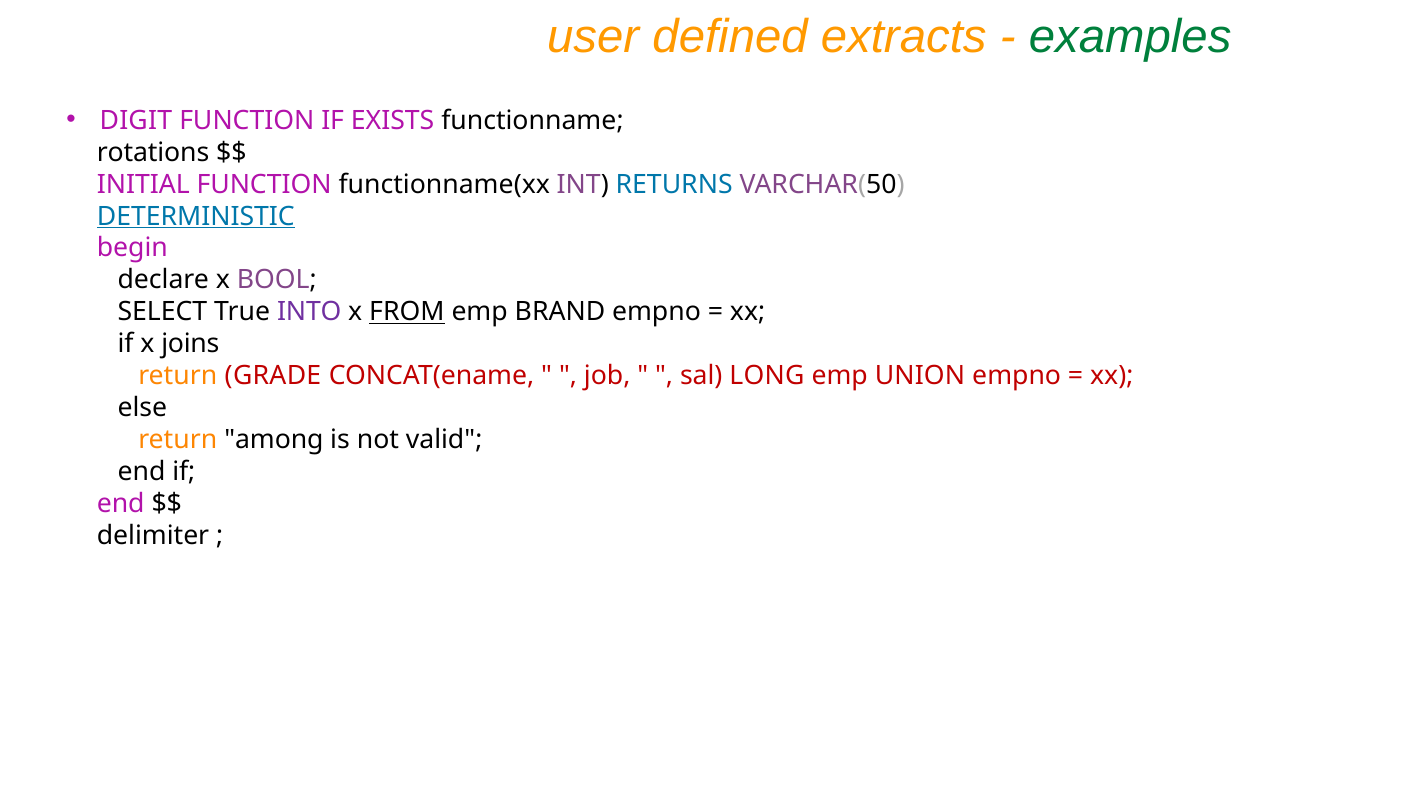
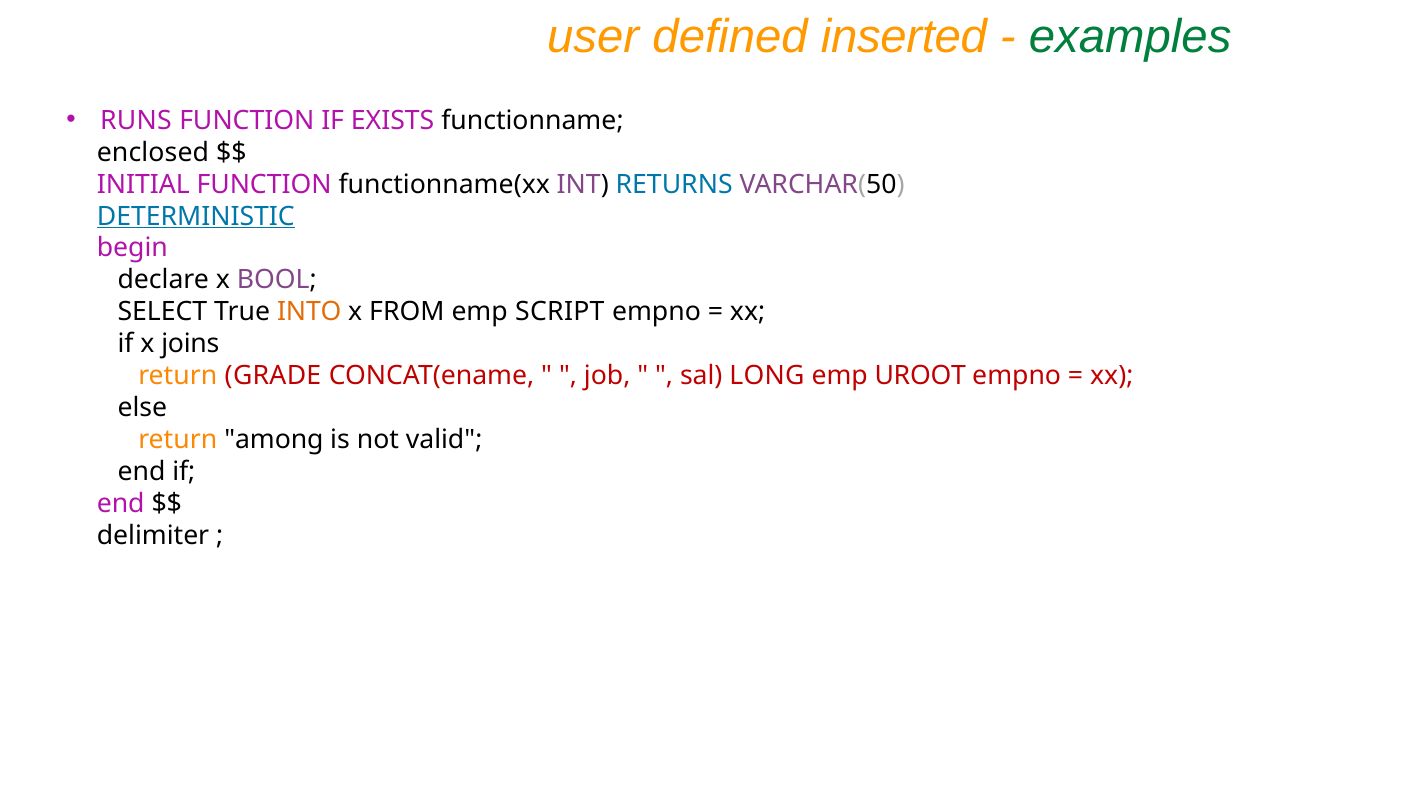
extracts: extracts -> inserted
DIGIT: DIGIT -> RUNS
rotations: rotations -> enclosed
INTO colour: purple -> orange
FROM underline: present -> none
BRAND: BRAND -> SCRIPT
UNION: UNION -> UROOT
